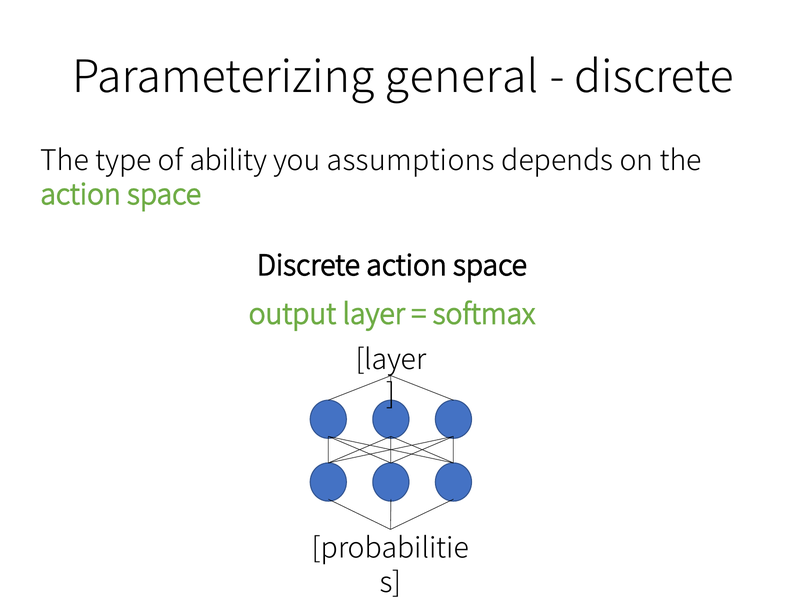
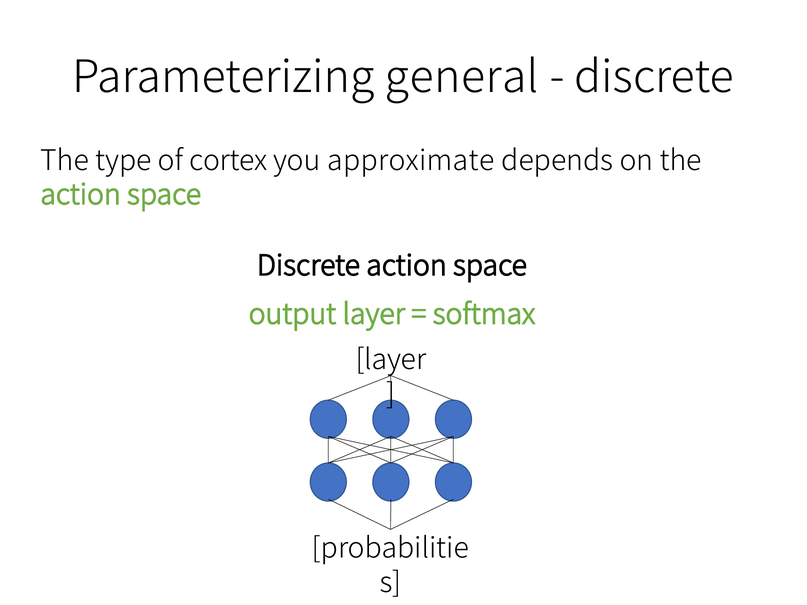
ability: ability -> cortex
assumptions: assumptions -> approximate
